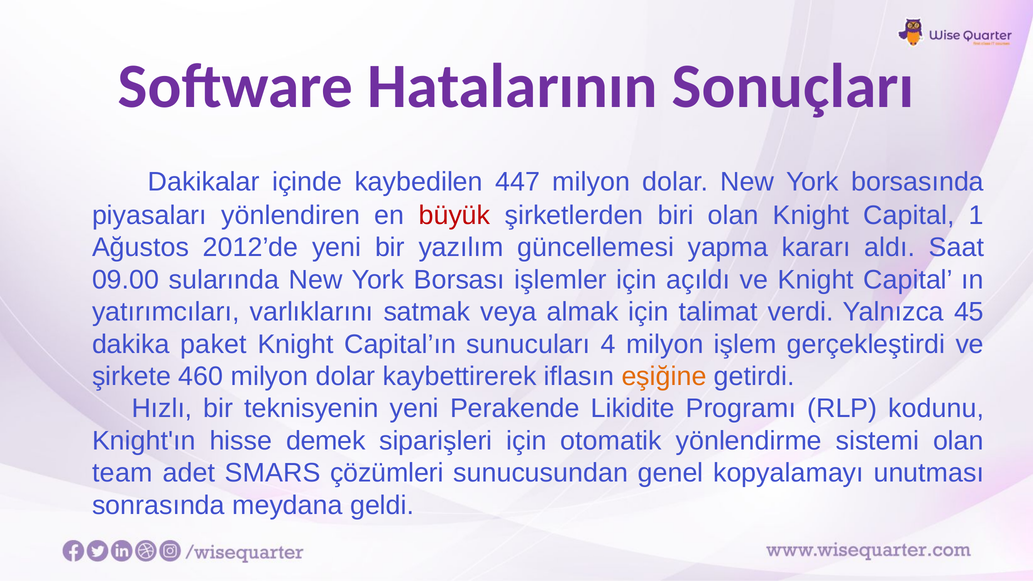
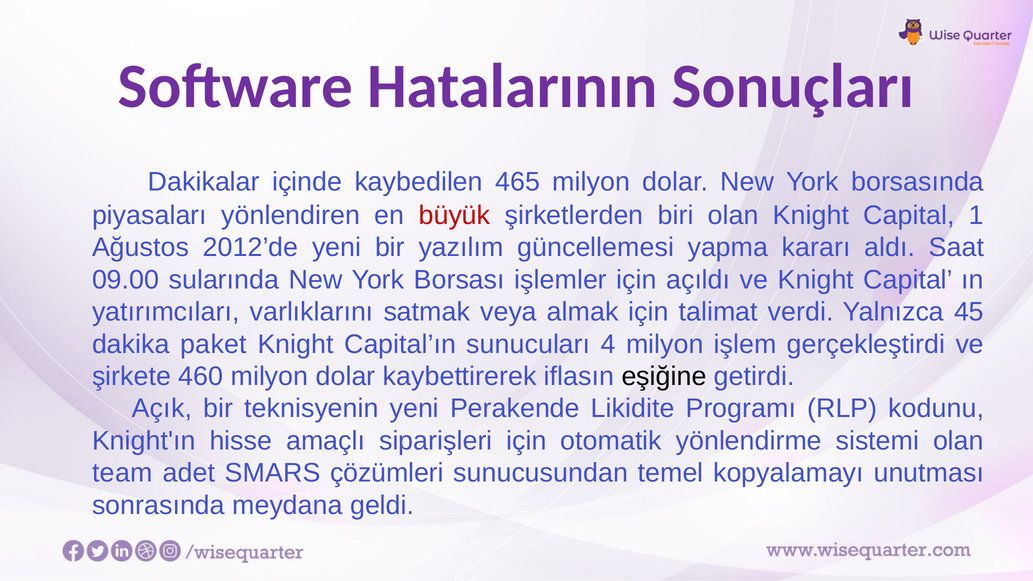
447: 447 -> 465
eşiğine colour: orange -> black
Hızlı: Hızlı -> Açık
demek: demek -> amaçlı
genel: genel -> temel
